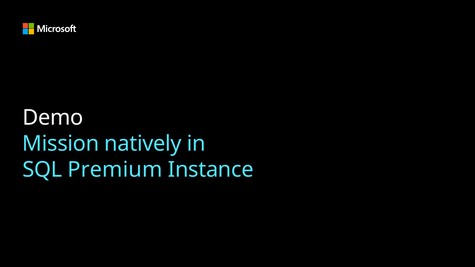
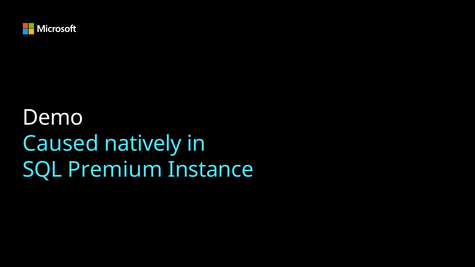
Mission: Mission -> Caused
